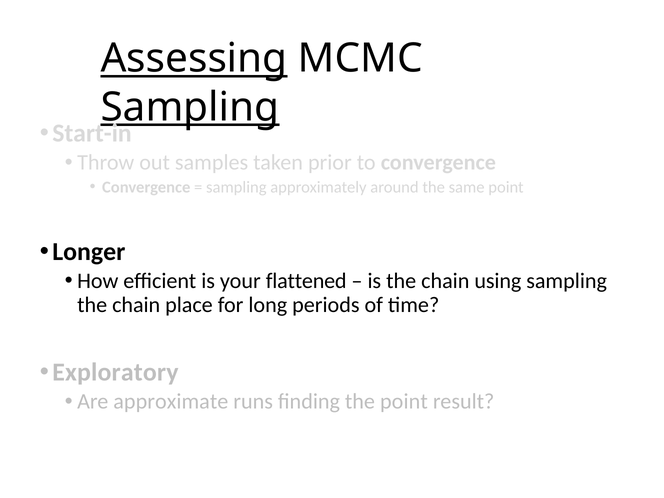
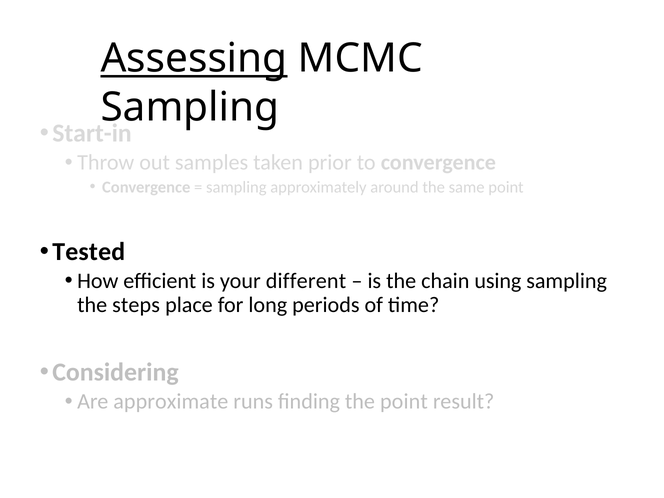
Sampling at (190, 107) underline: present -> none
Longer: Longer -> Tested
flattened: flattened -> different
chain at (136, 305): chain -> steps
Exploratory: Exploratory -> Considering
